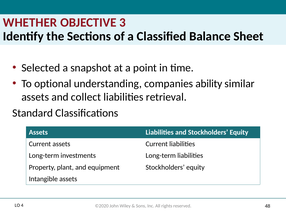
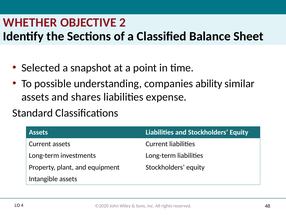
3: 3 -> 2
optional: optional -> possible
collect: collect -> shares
retrieval: retrieval -> expense
